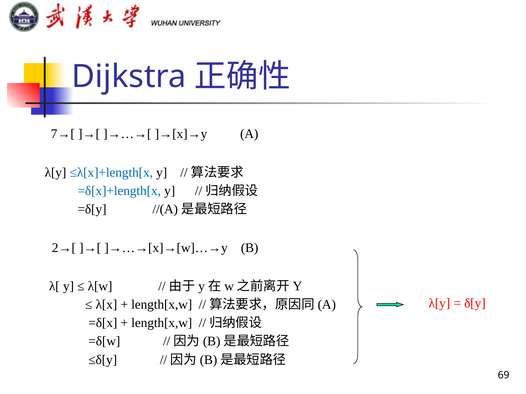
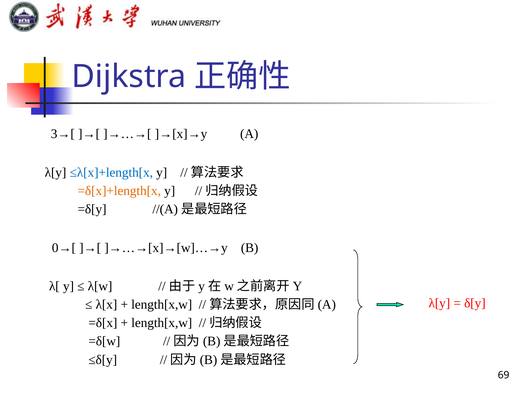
7→[: 7→[ -> 3→[
=δ[x]+length[x colour: blue -> orange
2→[: 2→[ -> 0→[
